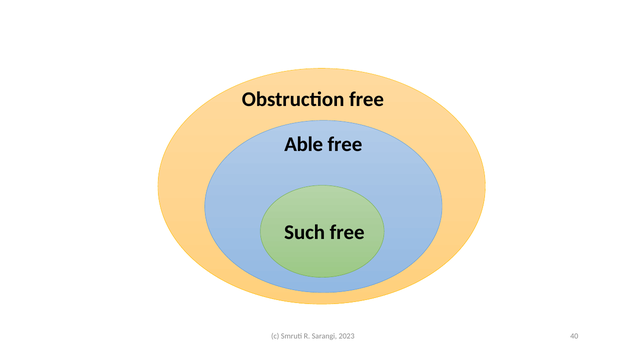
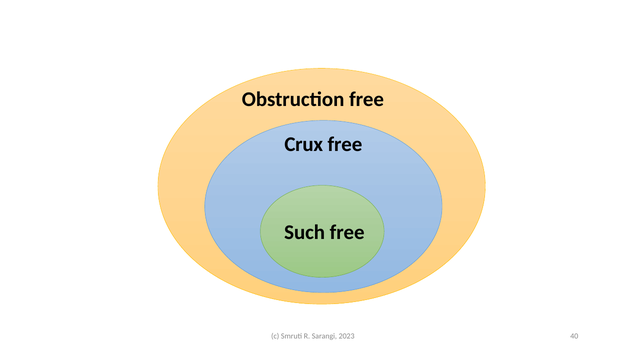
Able: Able -> Crux
